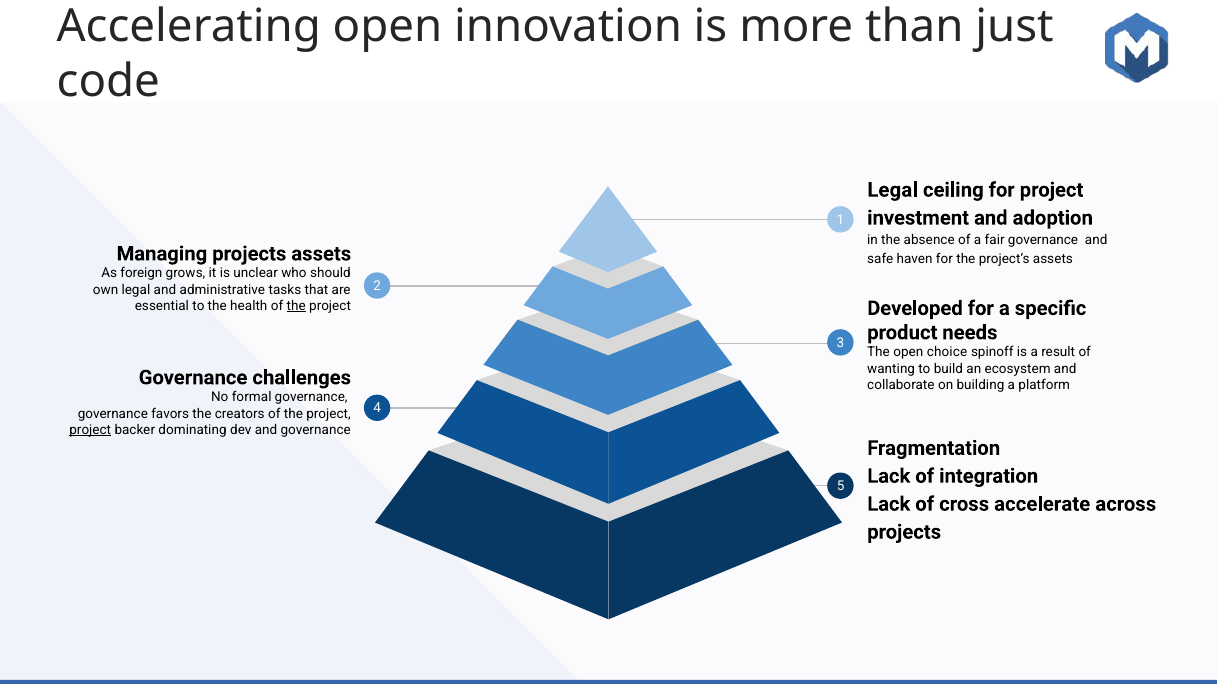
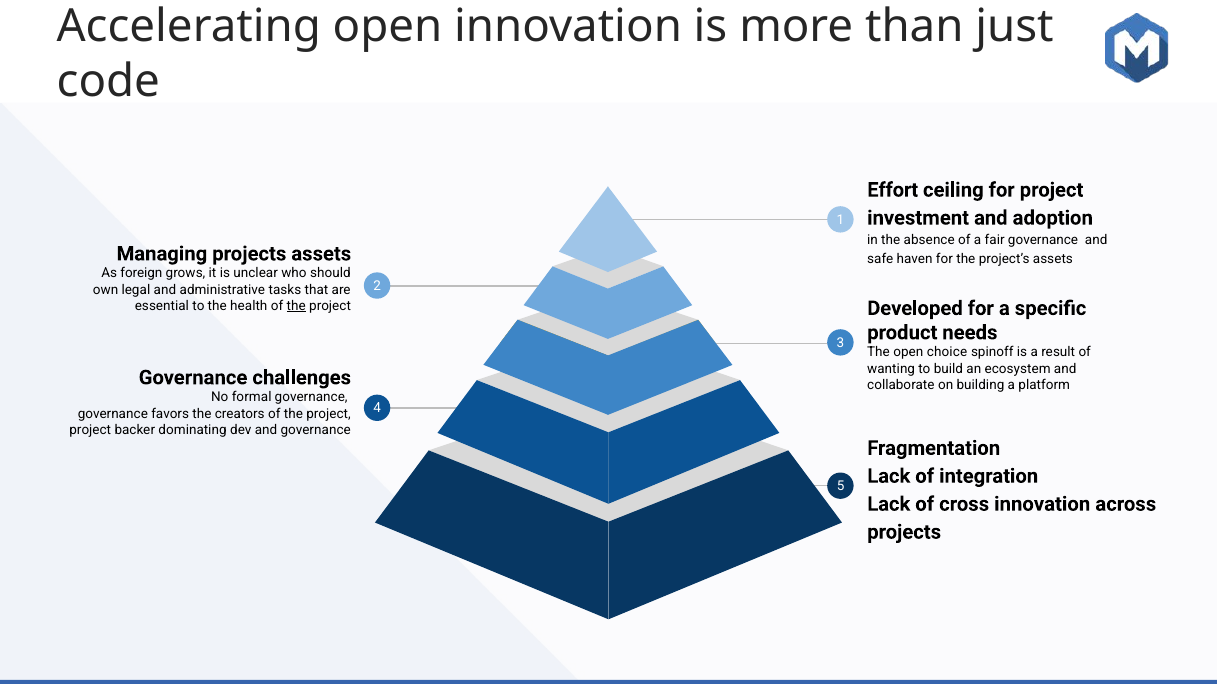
Legal at (893, 190): Legal -> Effort
project at (90, 430) underline: present -> none
cross accelerate: accelerate -> innovation
